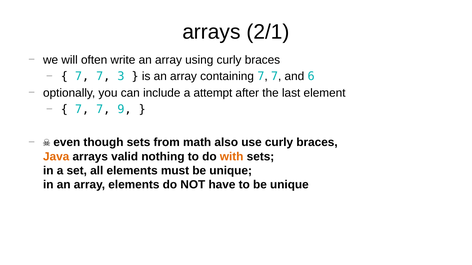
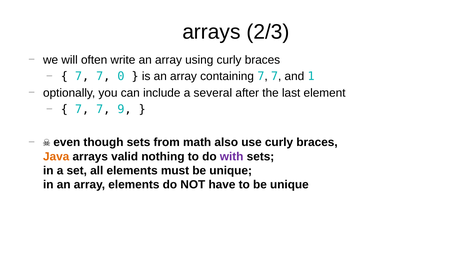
2/1: 2/1 -> 2/3
3: 3 -> 0
6: 6 -> 1
attempt: attempt -> several
with colour: orange -> purple
